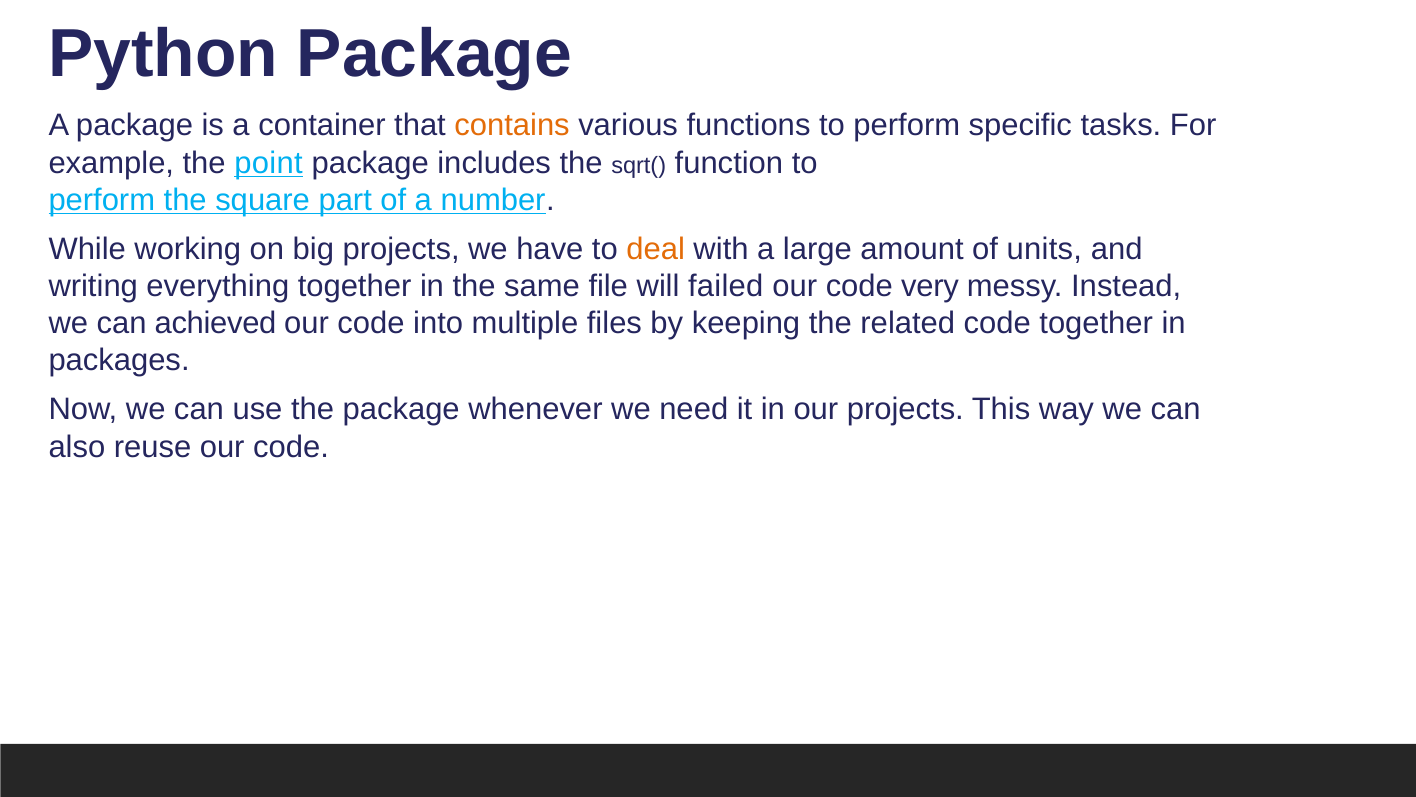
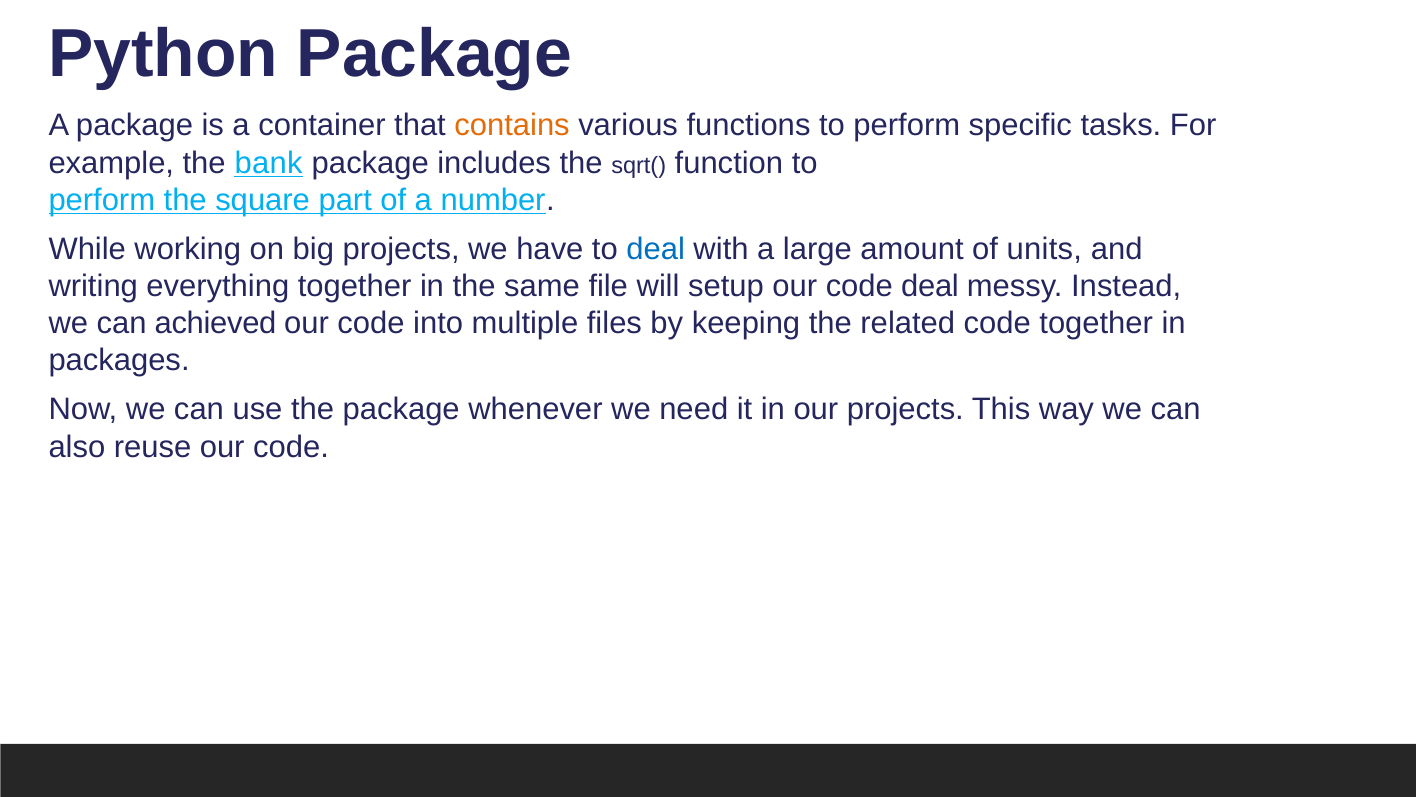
point: point -> bank
deal at (656, 249) colour: orange -> blue
failed: failed -> setup
code very: very -> deal
